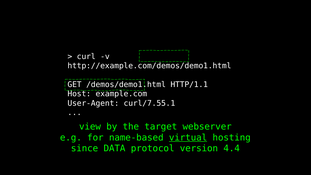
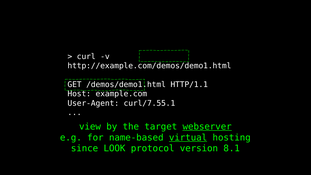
webserver underline: none -> present
DATA: DATA -> LOOK
4.4: 4.4 -> 8.1
